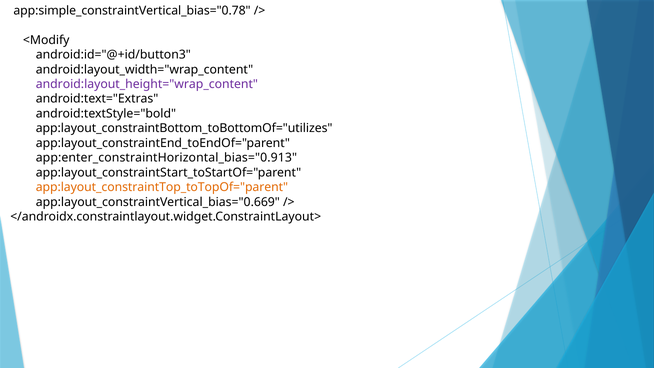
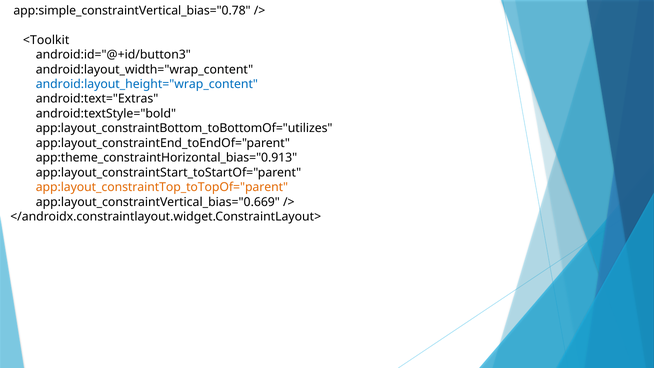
<Modify: <Modify -> <Toolkit
android:layout_height="wrap_content colour: purple -> blue
app:enter_constraintHorizontal_bias="0.913: app:enter_constraintHorizontal_bias="0.913 -> app:theme_constraintHorizontal_bias="0.913
